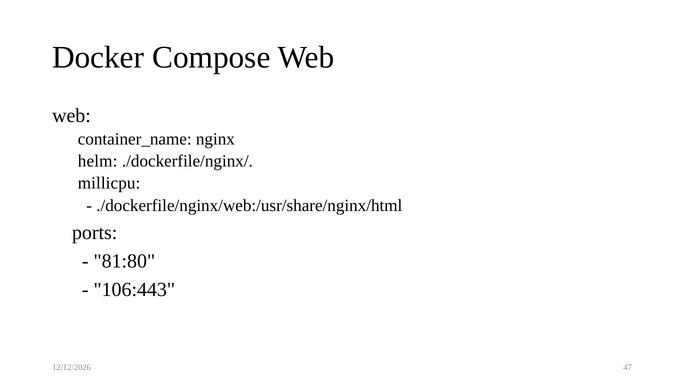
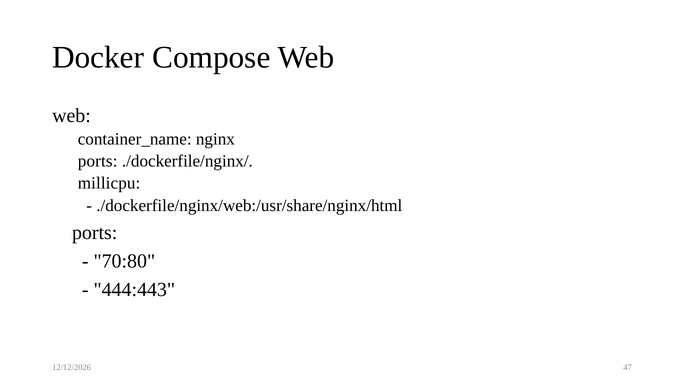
helm at (98, 161): helm -> ports
81:80: 81:80 -> 70:80
106:443: 106:443 -> 444:443
